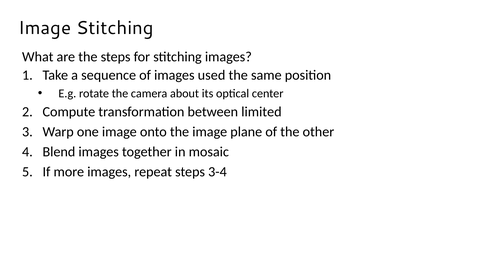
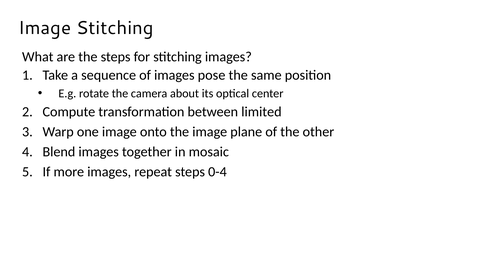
used: used -> pose
3-4: 3-4 -> 0-4
